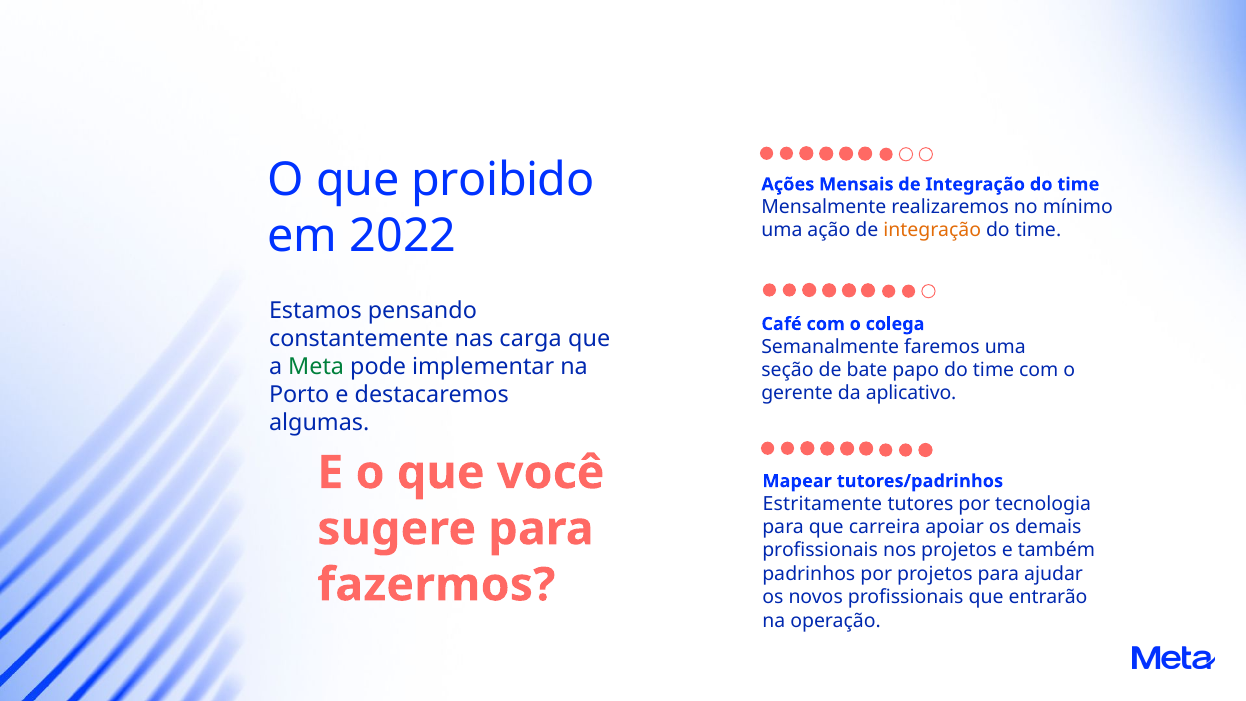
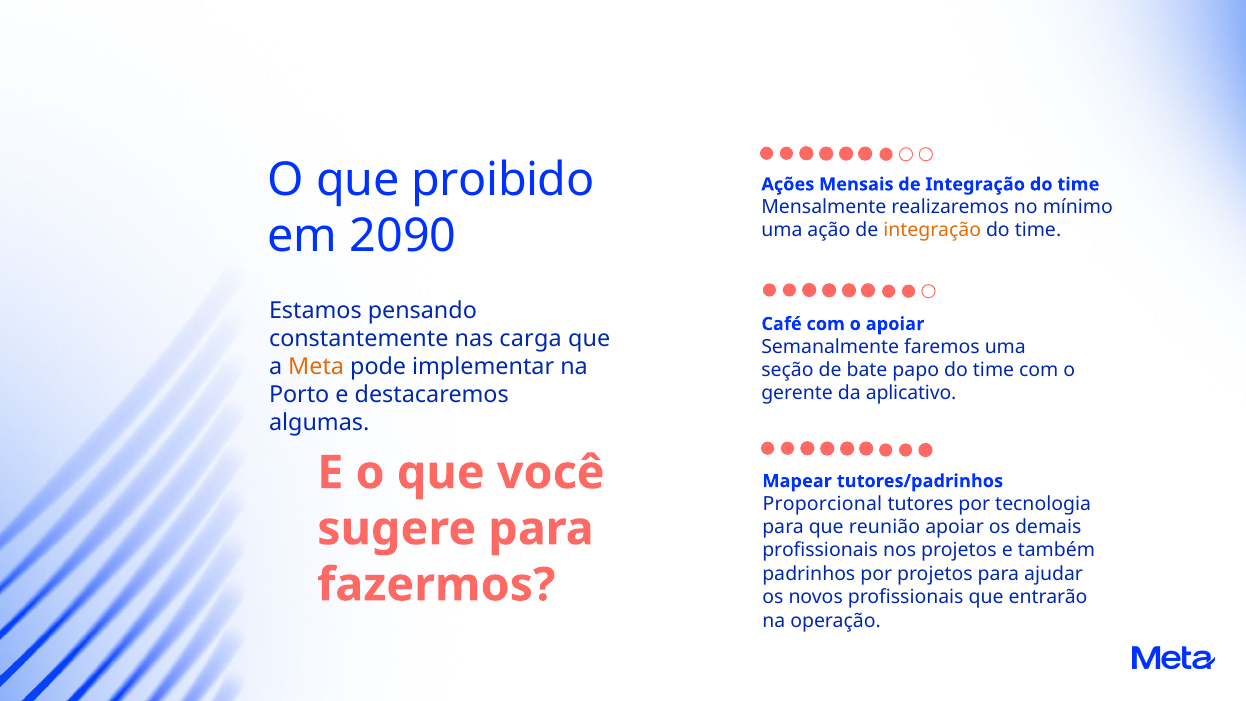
2022: 2022 -> 2090
o colega: colega -> apoiar
Meta colour: green -> orange
Estritamente: Estritamente -> Proporcional
carreira: carreira -> reunião
